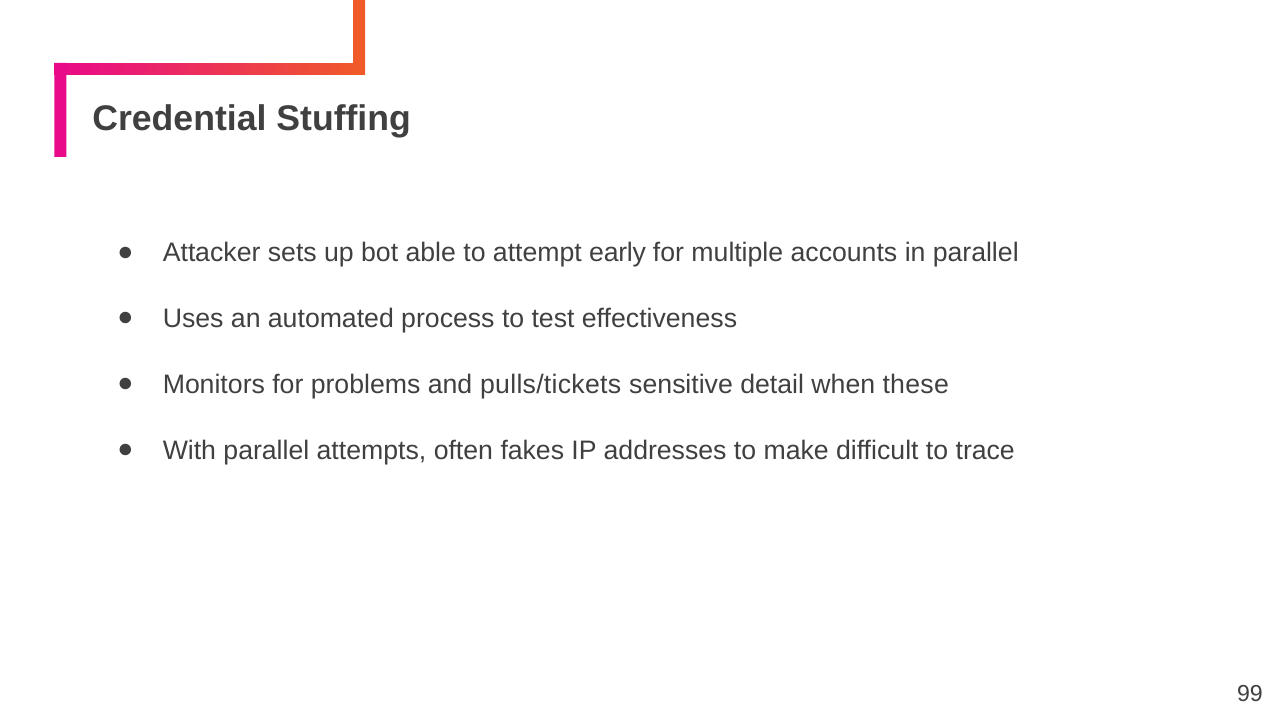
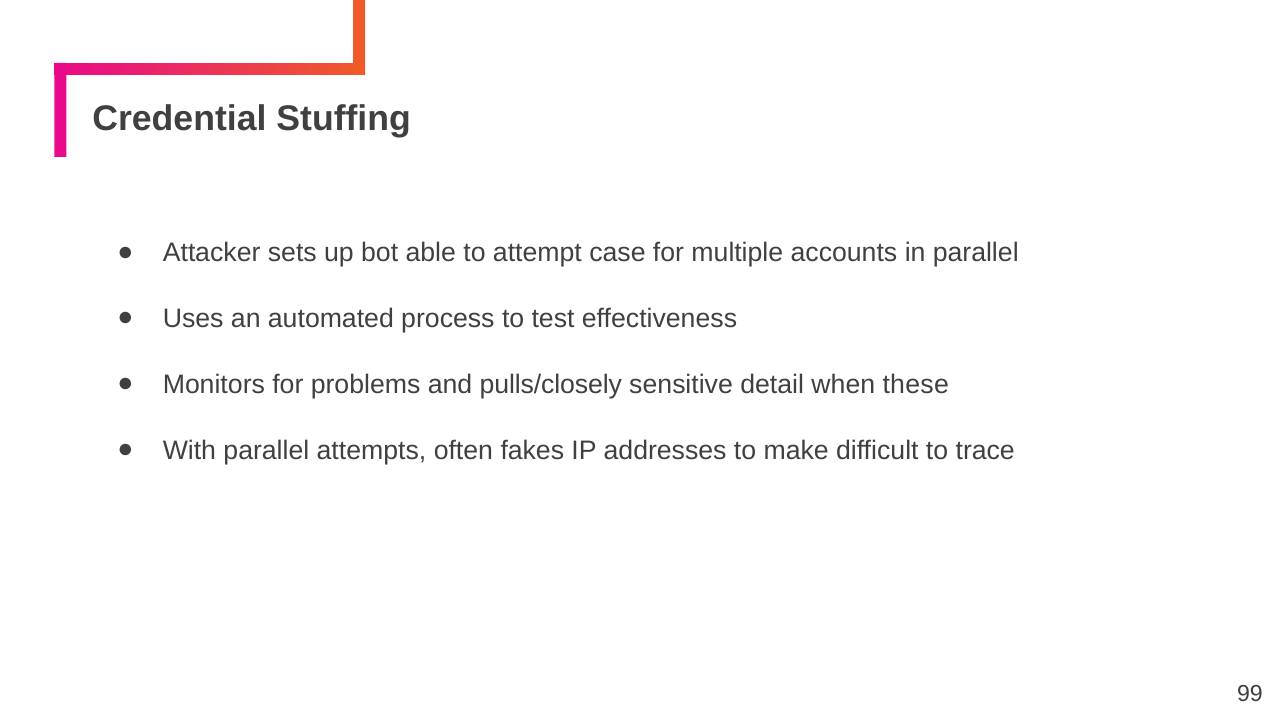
early: early -> case
pulls/tickets: pulls/tickets -> pulls/closely
